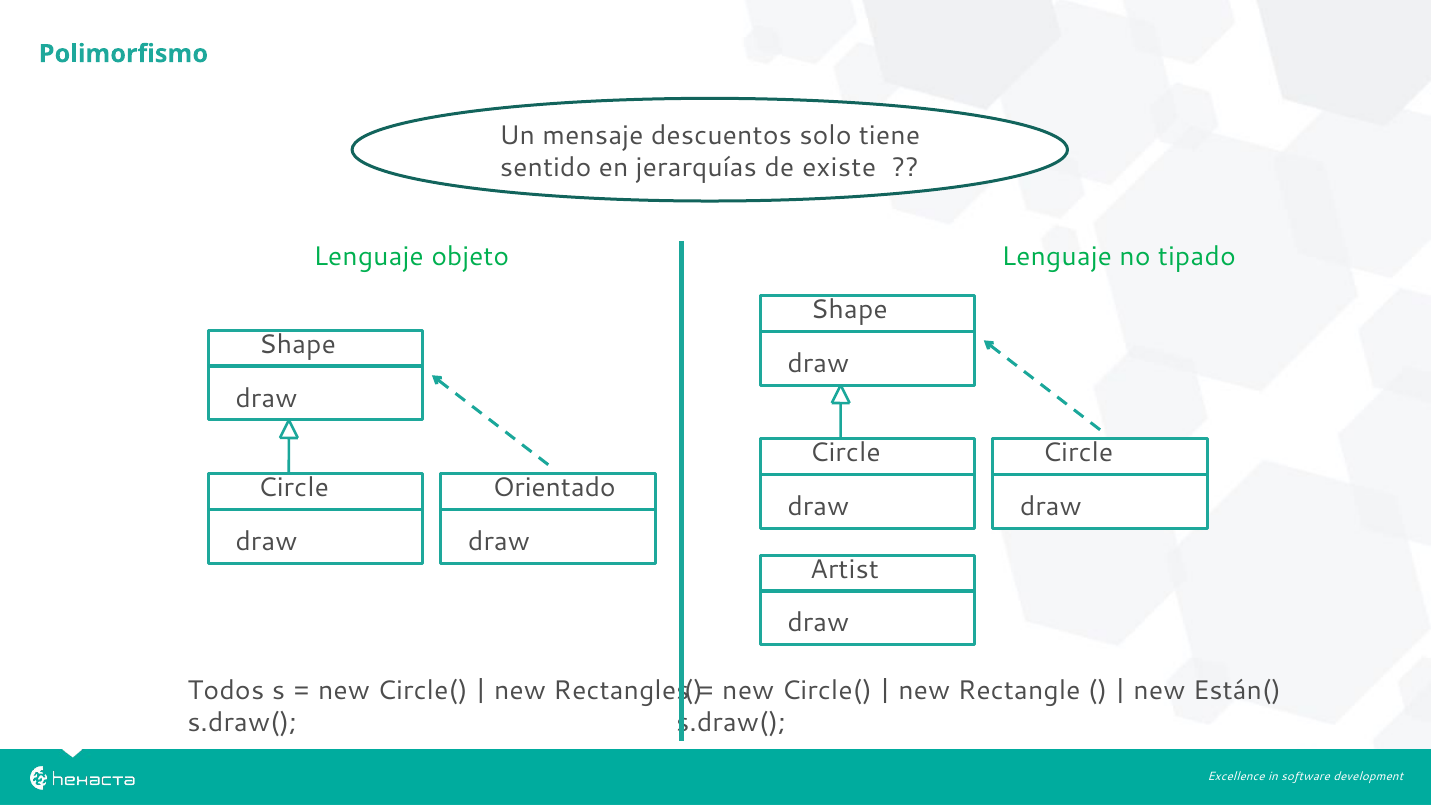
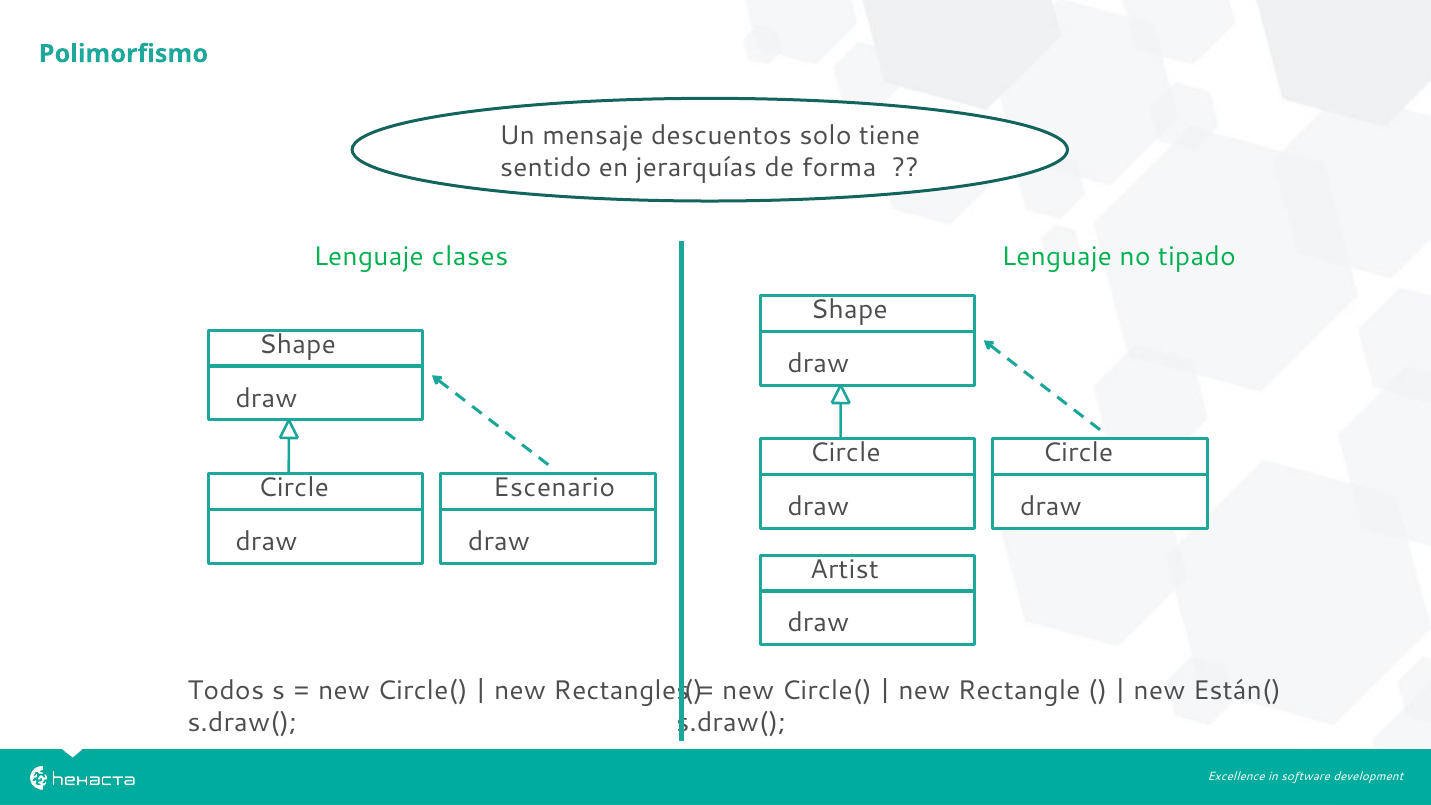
existe: existe -> forma
objeto: objeto -> clases
Orientado: Orientado -> Escenario
